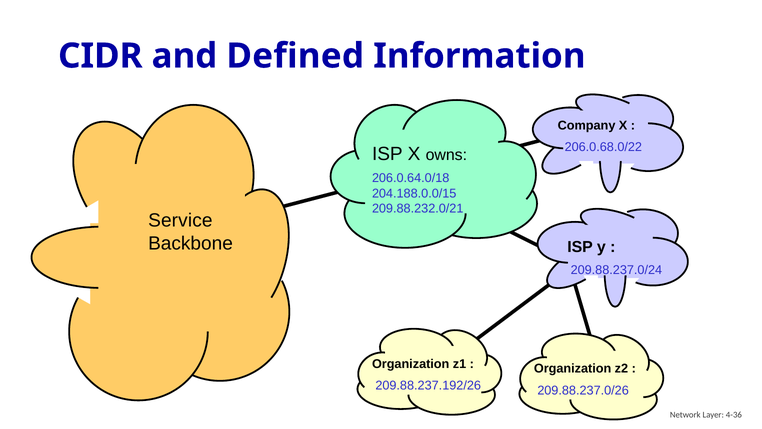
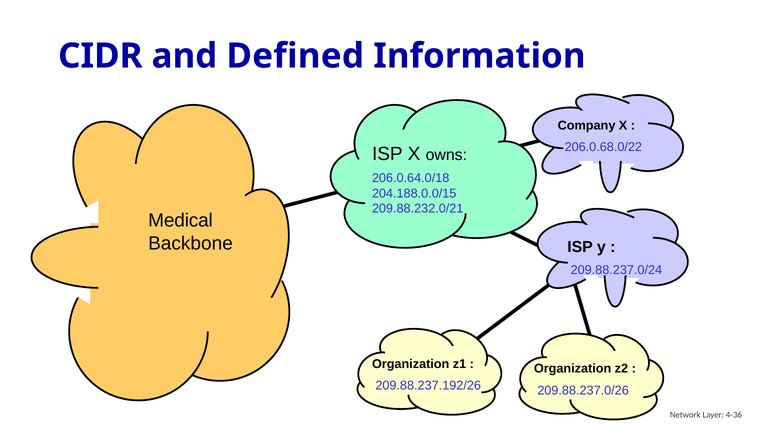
Service: Service -> Medical
